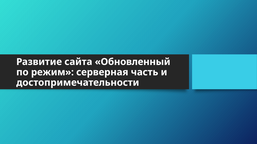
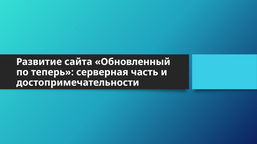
режим: режим -> теперь
